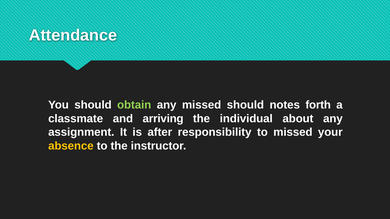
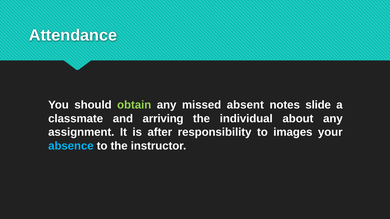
missed should: should -> absent
forth: forth -> slide
to missed: missed -> images
absence colour: yellow -> light blue
